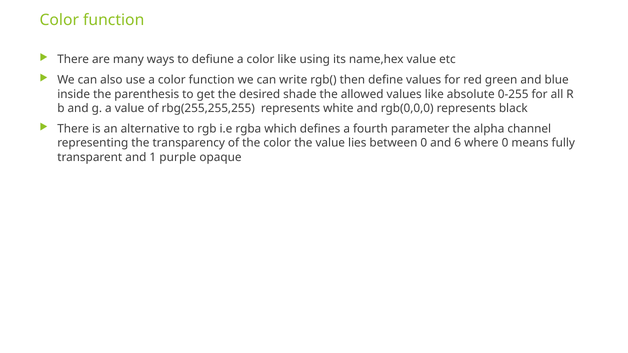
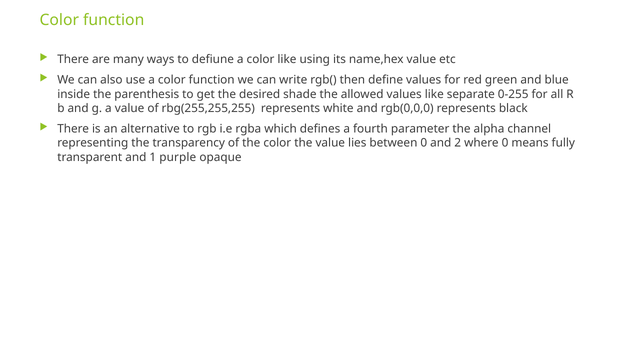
absolute: absolute -> separate
6: 6 -> 2
